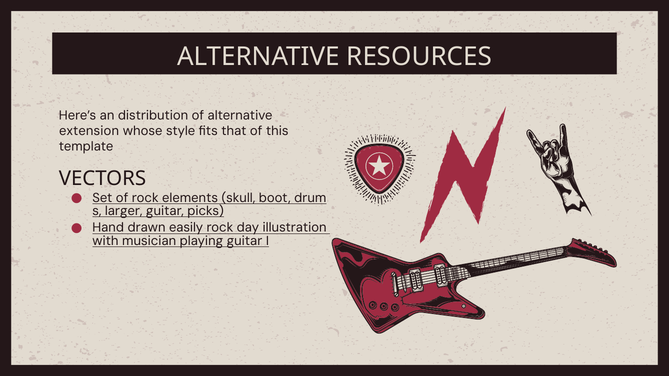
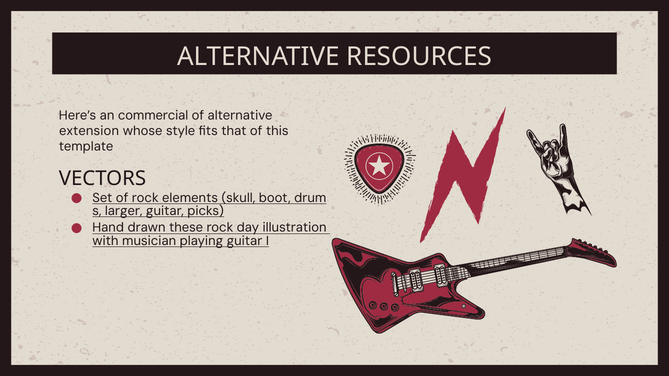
distribution: distribution -> commercial
easily: easily -> these
